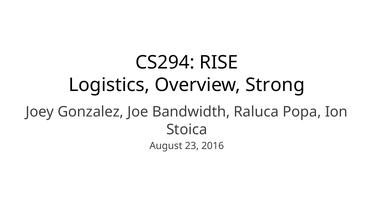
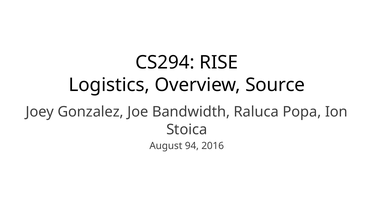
Strong: Strong -> Source
23: 23 -> 94
